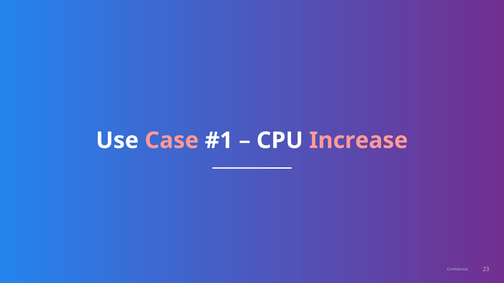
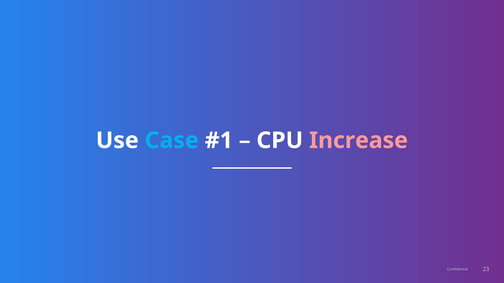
Case colour: pink -> light blue
